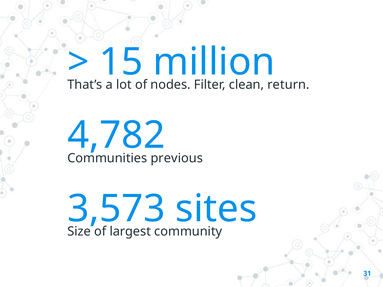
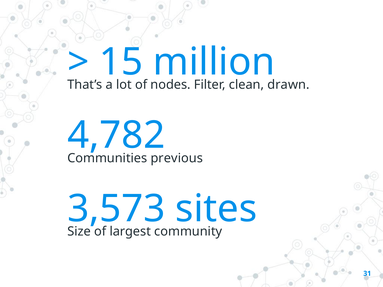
return: return -> drawn
